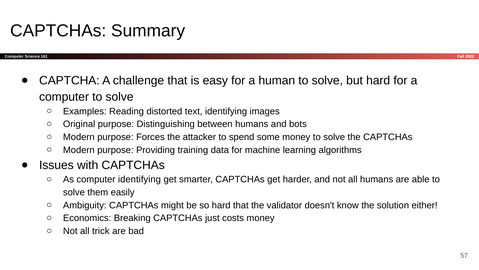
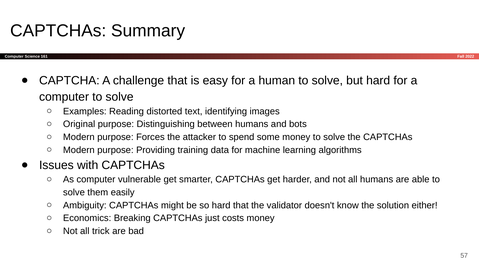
computer identifying: identifying -> vulnerable
